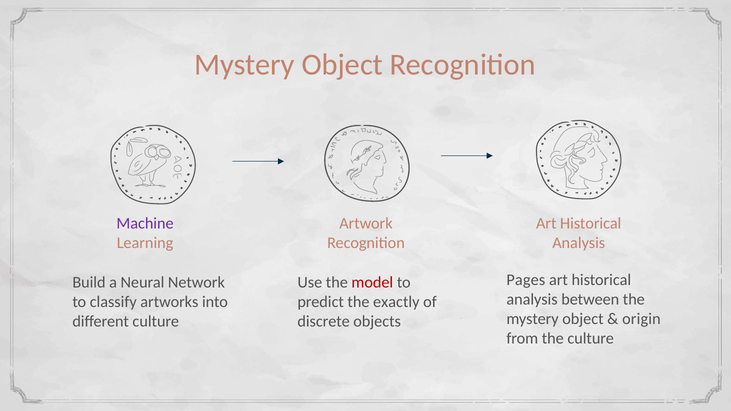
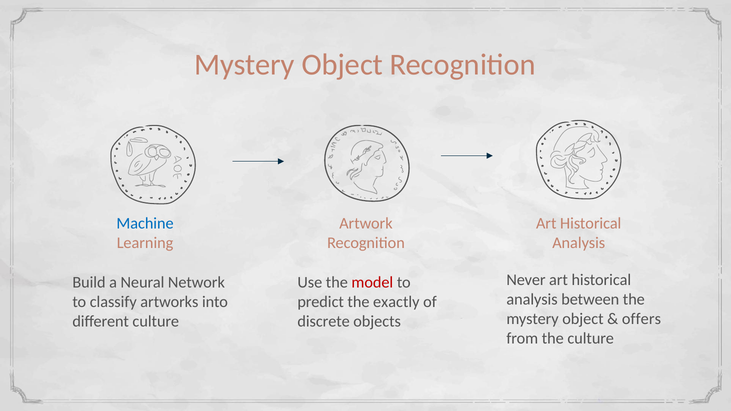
Machine colour: purple -> blue
Pages: Pages -> Never
origin: origin -> offers
